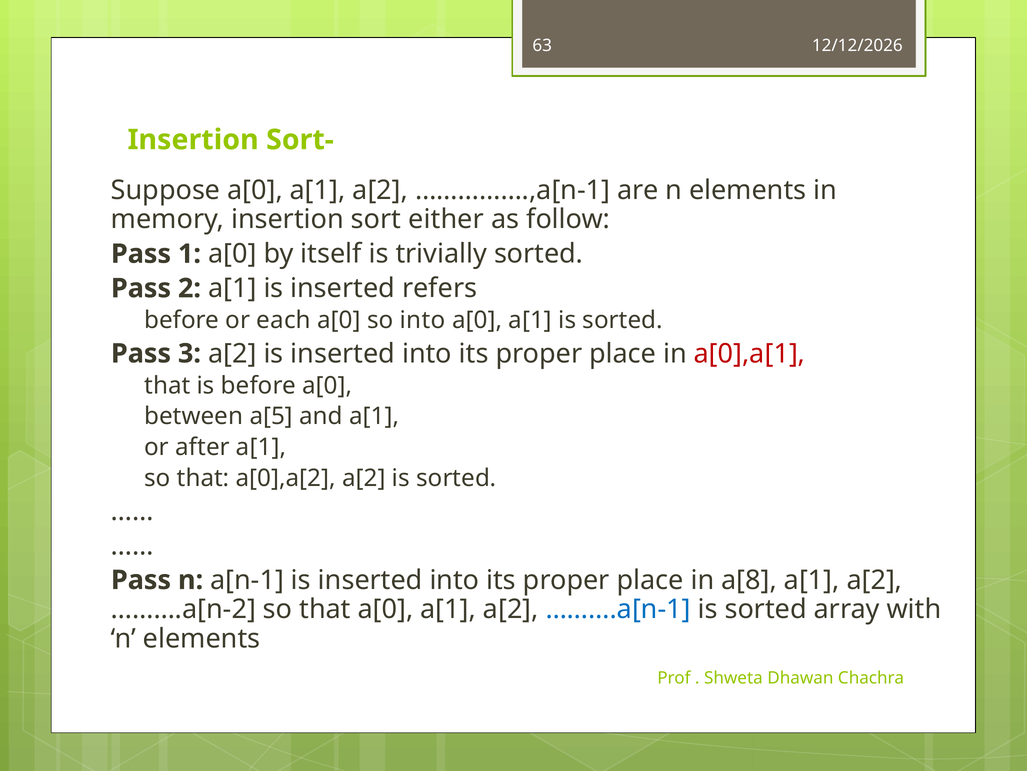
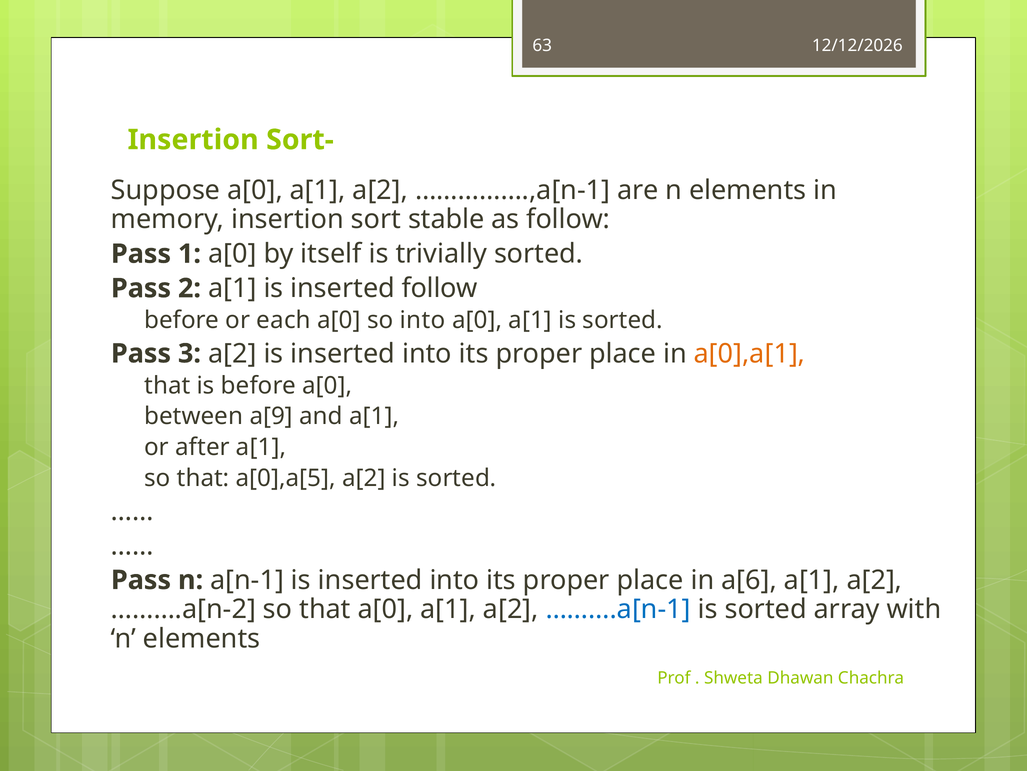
either: either -> stable
inserted refers: refers -> follow
a[0],a[1 colour: red -> orange
a[5: a[5 -> a[9
a[0],a[2: a[0],a[2 -> a[0],a[5
a[8: a[8 -> a[6
